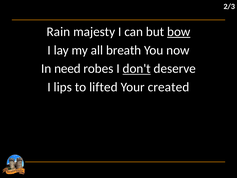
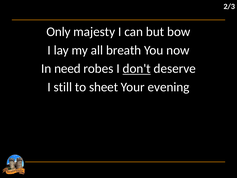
Rain: Rain -> Only
bow underline: present -> none
lips: lips -> still
lifted: lifted -> sheet
created: created -> evening
